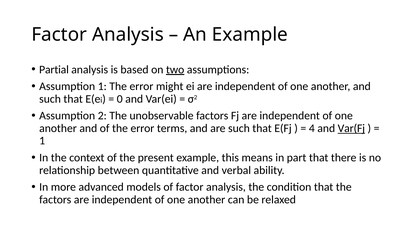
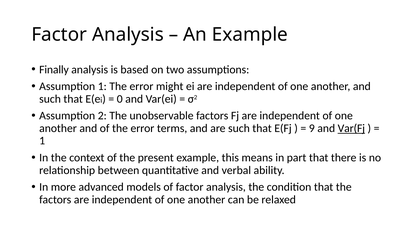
Partial: Partial -> Finally
two underline: present -> none
4: 4 -> 9
